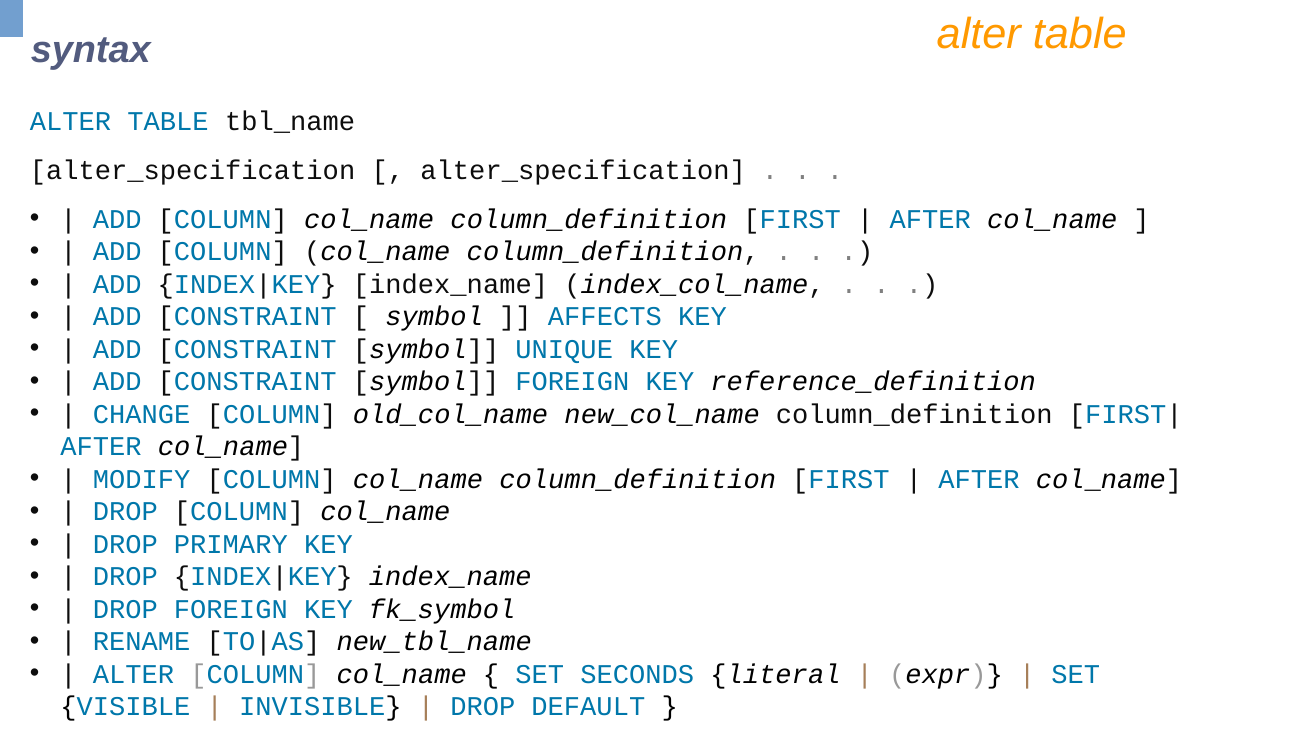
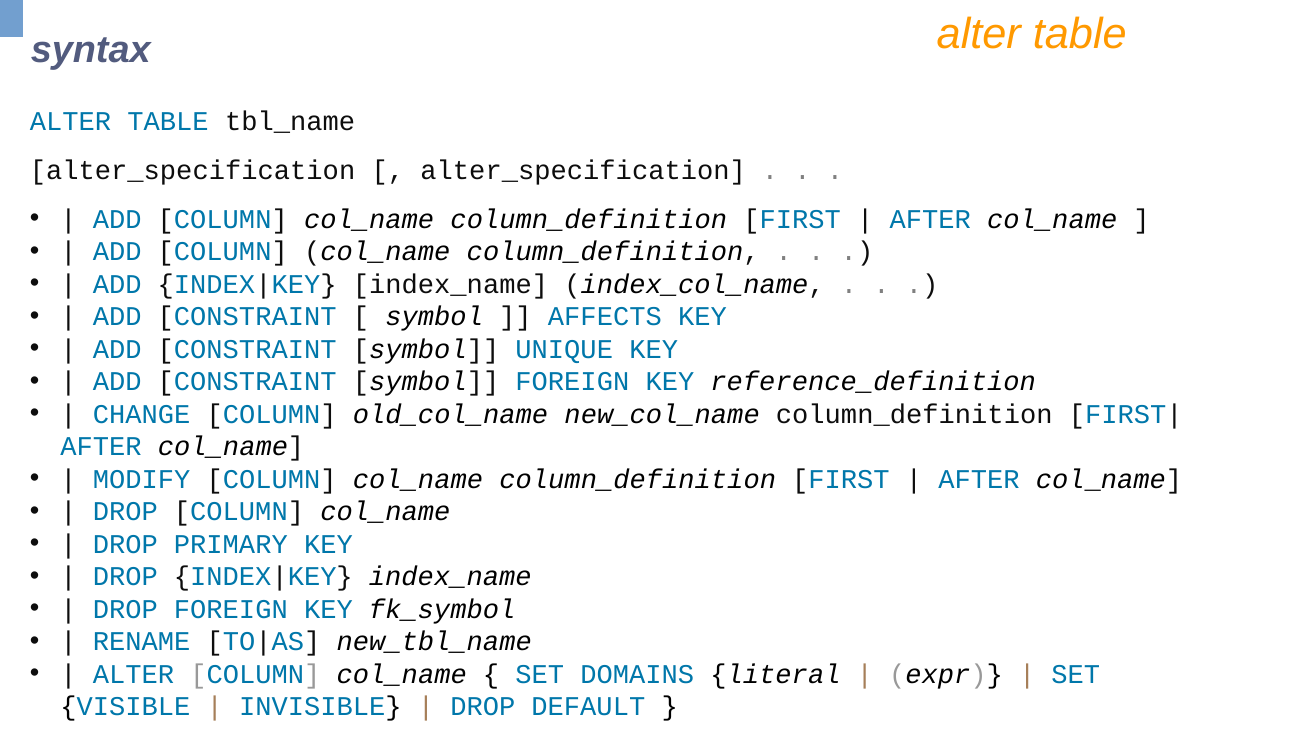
SECONDS: SECONDS -> DOMAINS
